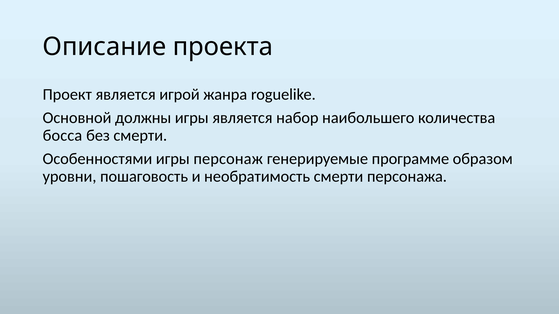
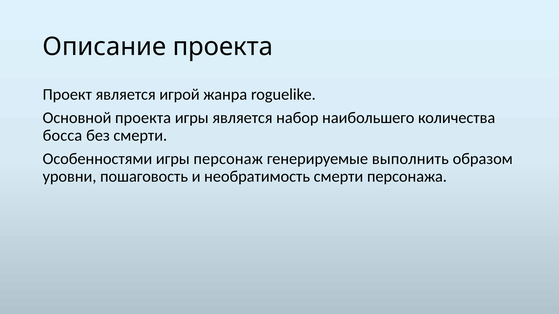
Основной должны: должны -> проекта
программе: программе -> выполнить
